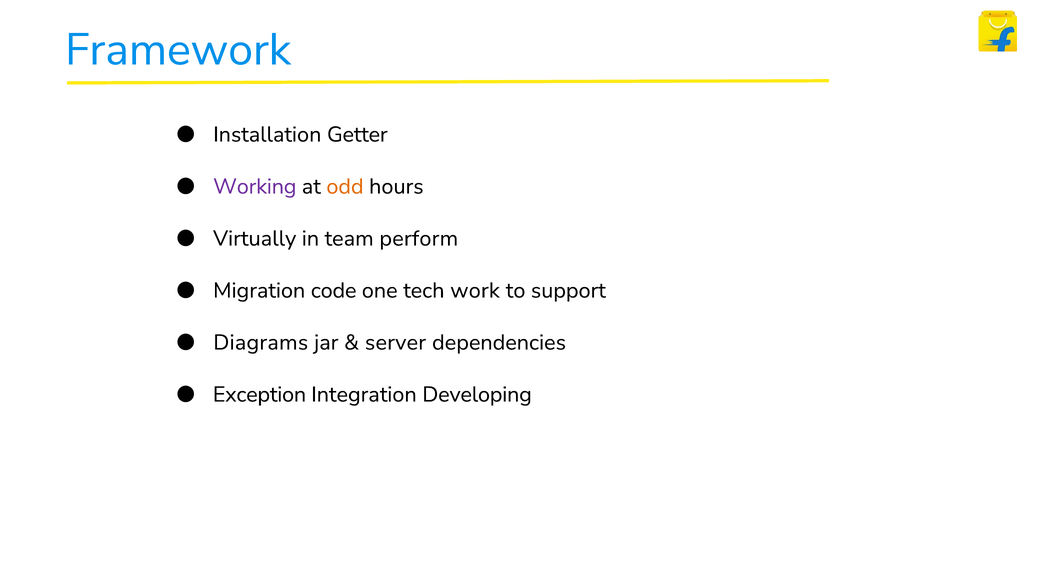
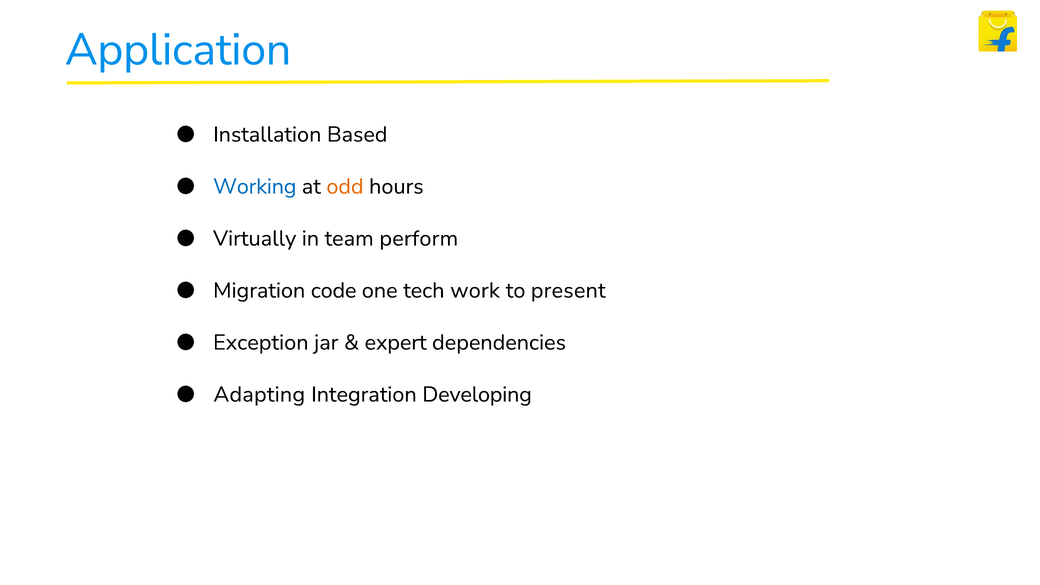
Framework: Framework -> Application
Getter: Getter -> Based
Working colour: purple -> blue
support: support -> present
Diagrams: Diagrams -> Exception
server: server -> expert
Exception: Exception -> Adapting
